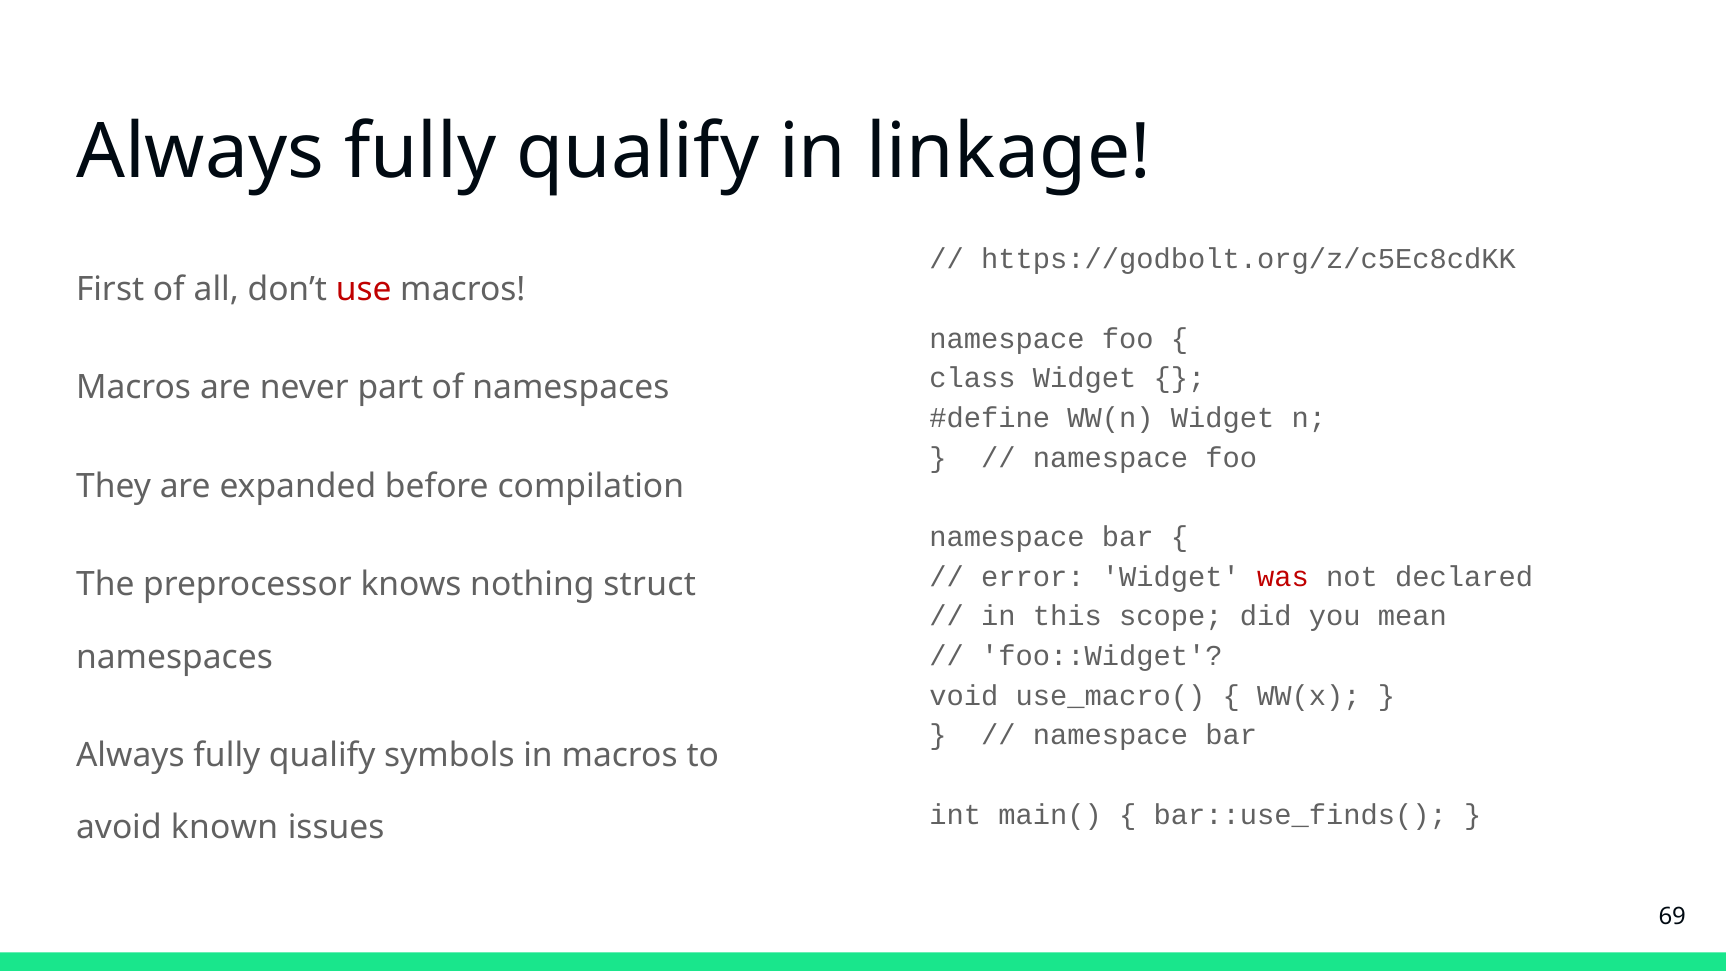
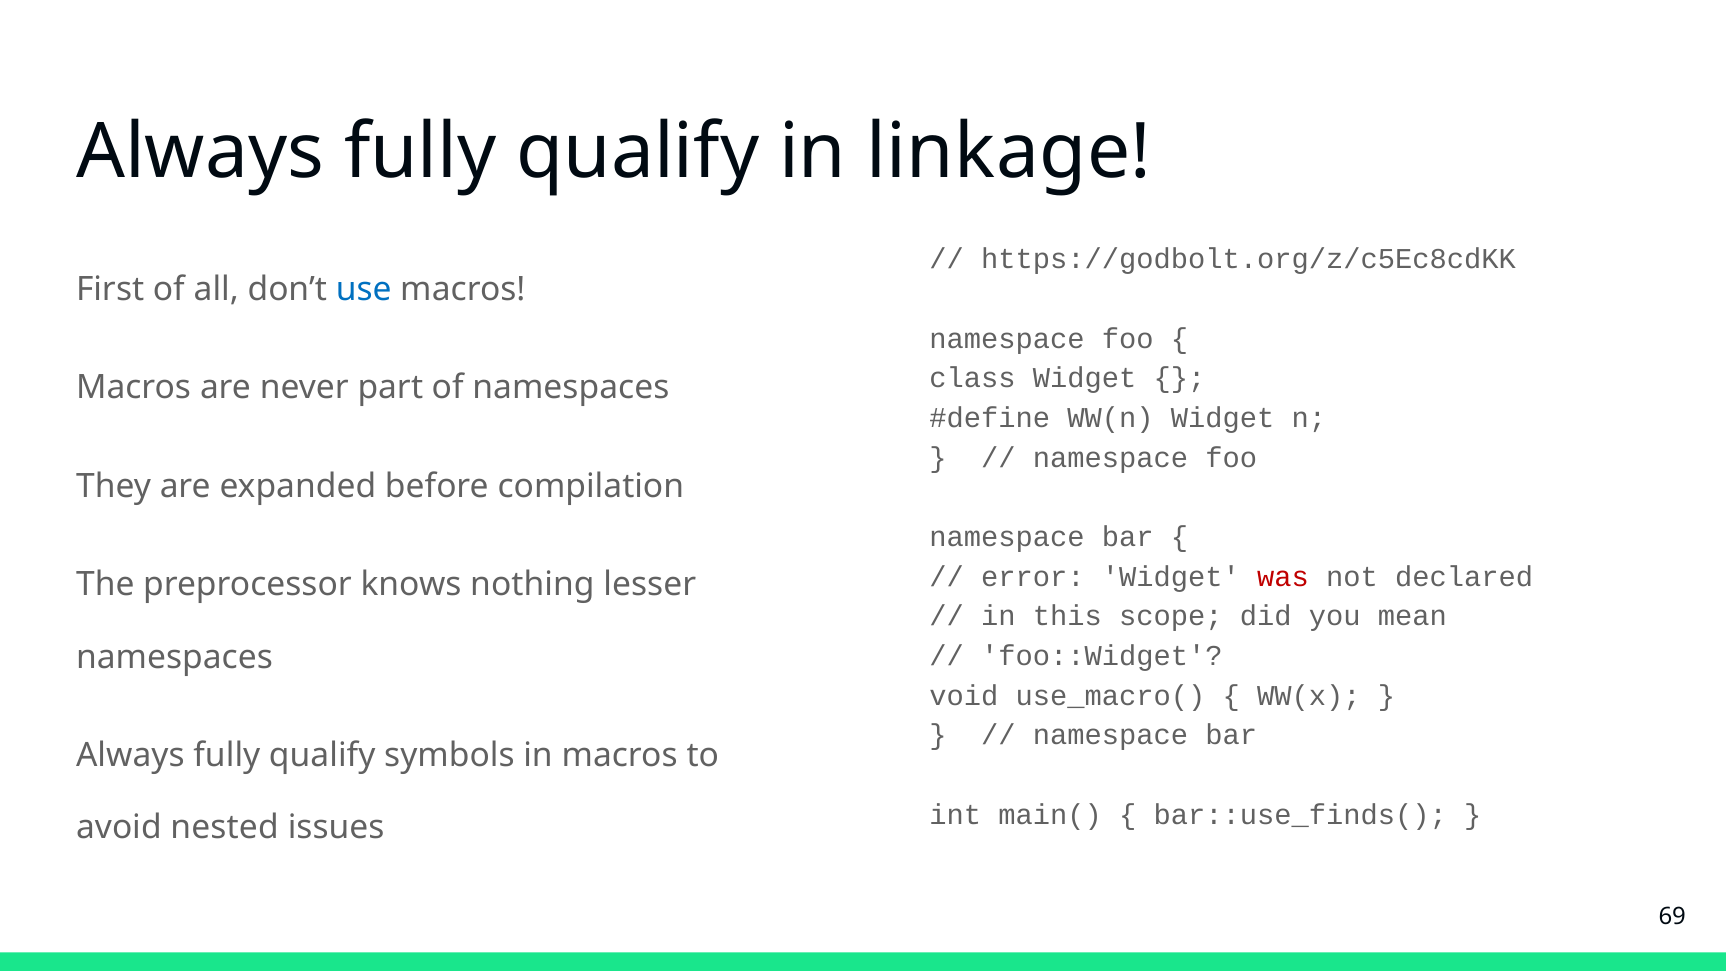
use colour: red -> blue
struct: struct -> lesser
known: known -> nested
